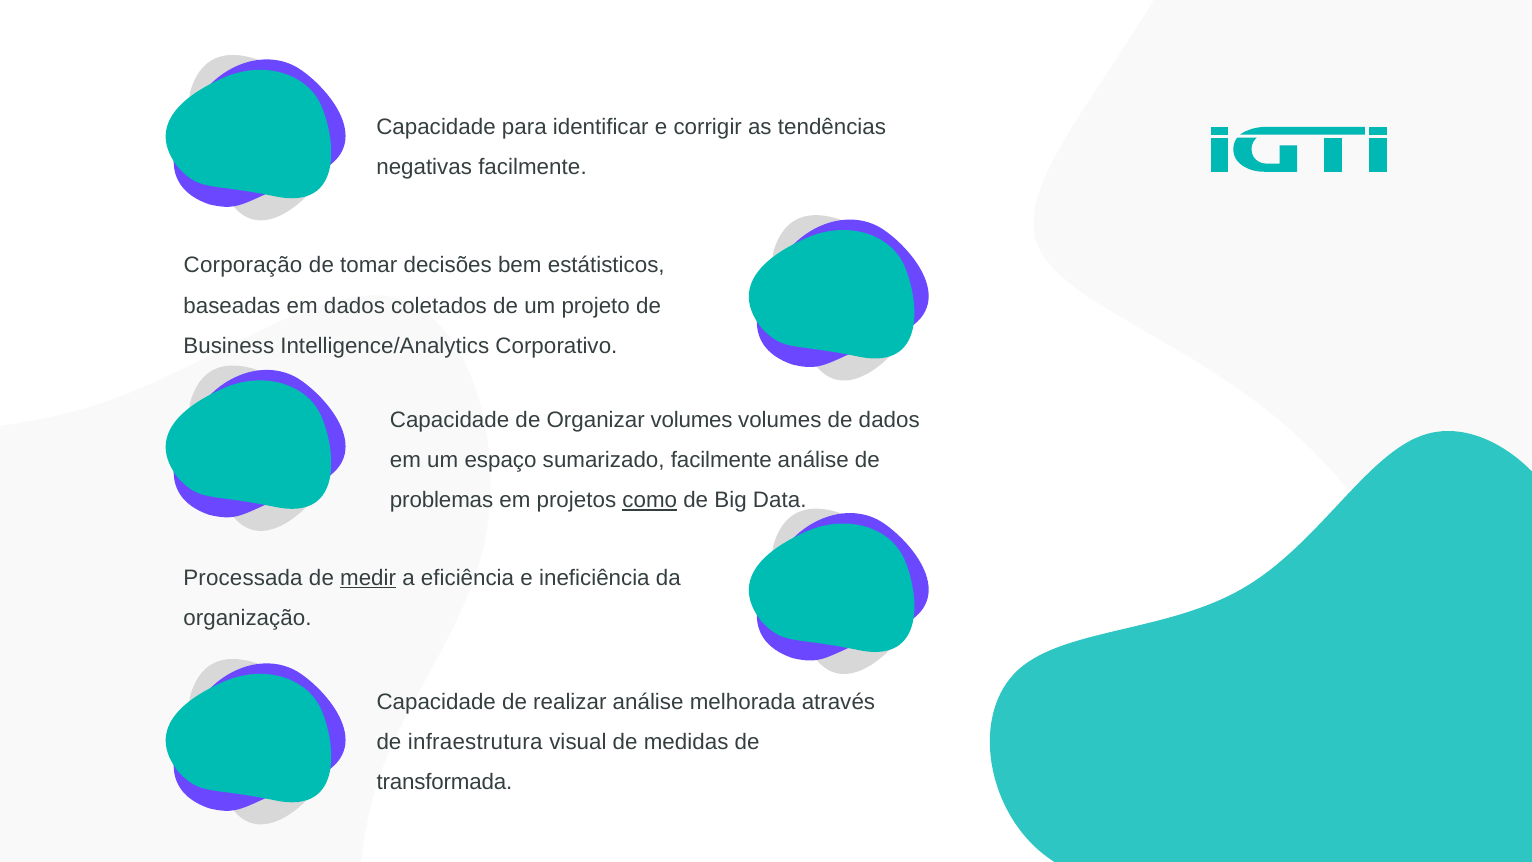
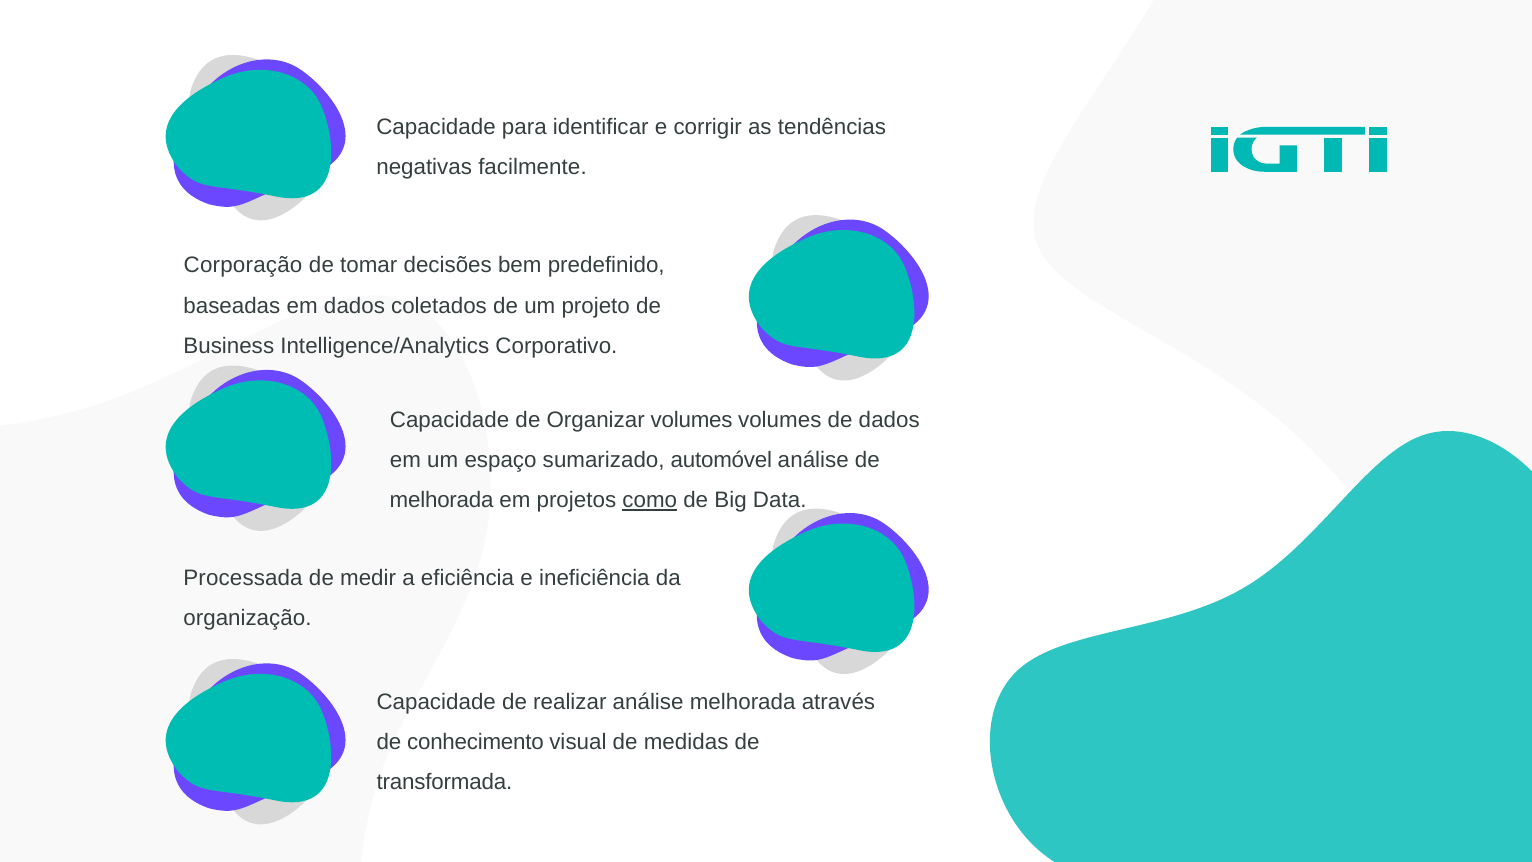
estátisticos: estátisticos -> predefinido
sumarizado facilmente: facilmente -> automóvel
problemas at (442, 500): problemas -> melhorada
medir underline: present -> none
infraestrutura: infraestrutura -> conhecimento
